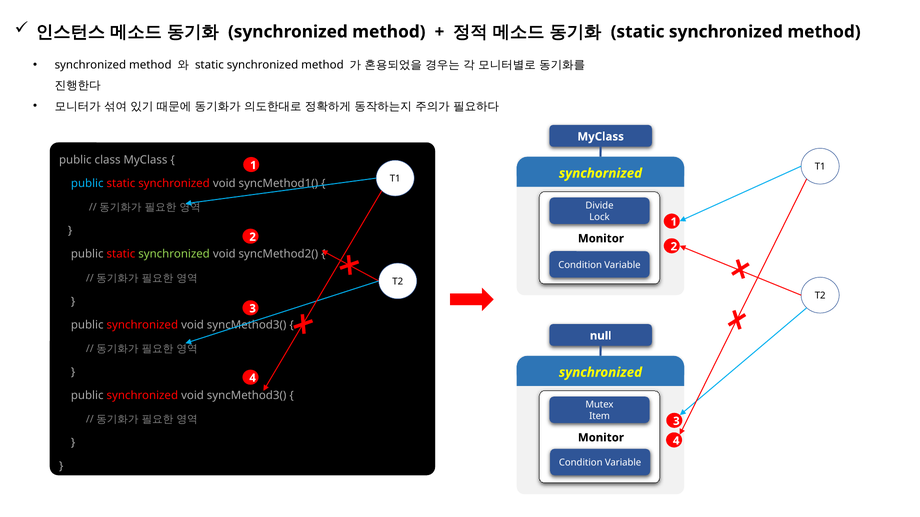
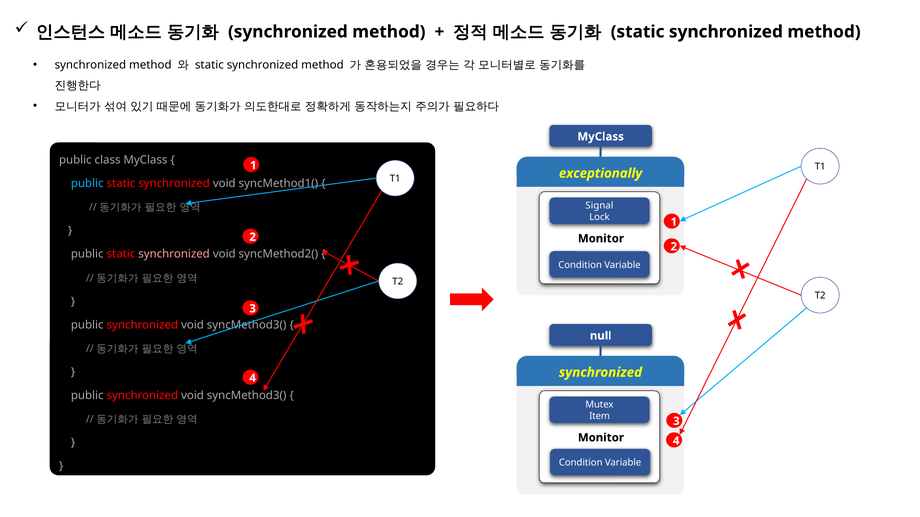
synchornized: synchornized -> exceptionally
Divide: Divide -> Signal
synchronized at (174, 254) colour: light green -> pink
